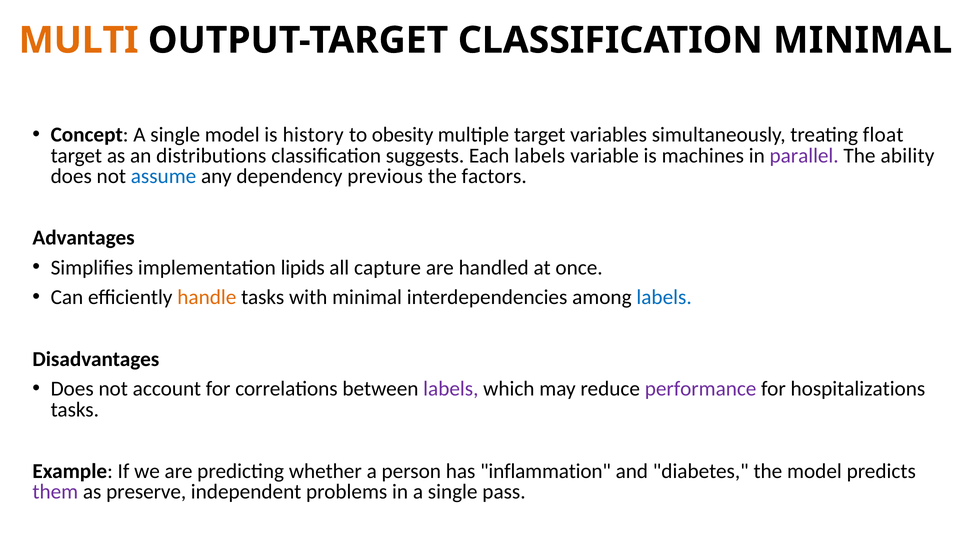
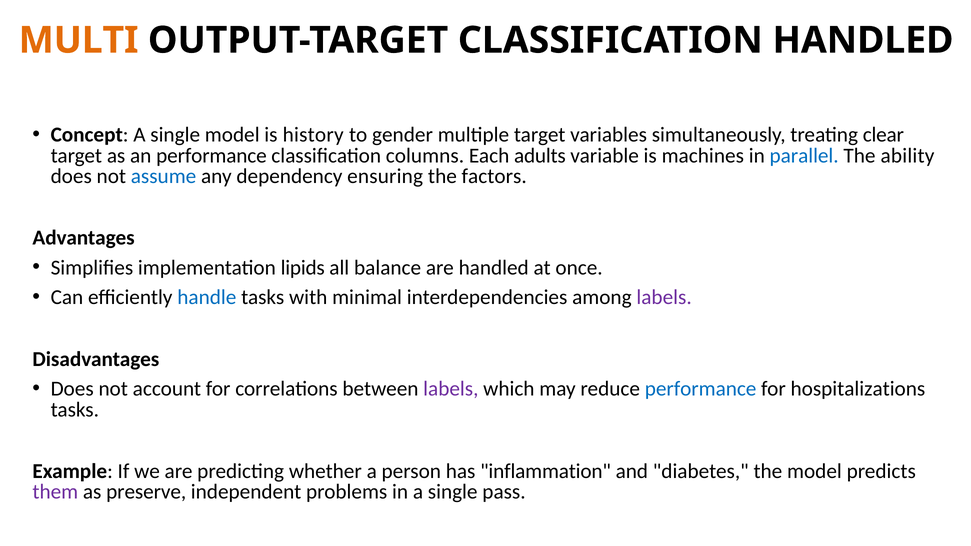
CLASSIFICATION MINIMAL: MINIMAL -> HANDLED
obesity: obesity -> gender
float: float -> clear
an distributions: distributions -> performance
suggests: suggests -> columns
Each labels: labels -> adults
parallel colour: purple -> blue
previous: previous -> ensuring
capture: capture -> balance
handle colour: orange -> blue
labels at (664, 298) colour: blue -> purple
performance at (701, 389) colour: purple -> blue
